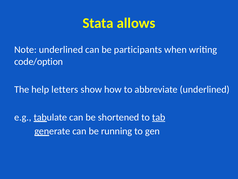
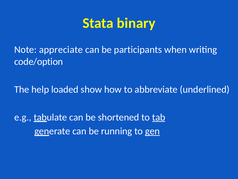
allows: allows -> binary
Note underlined: underlined -> appreciate
letters: letters -> loaded
gen underline: none -> present
